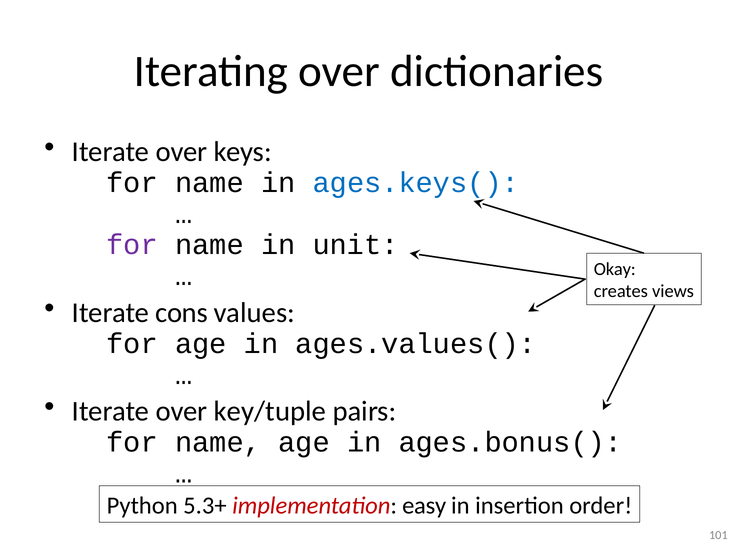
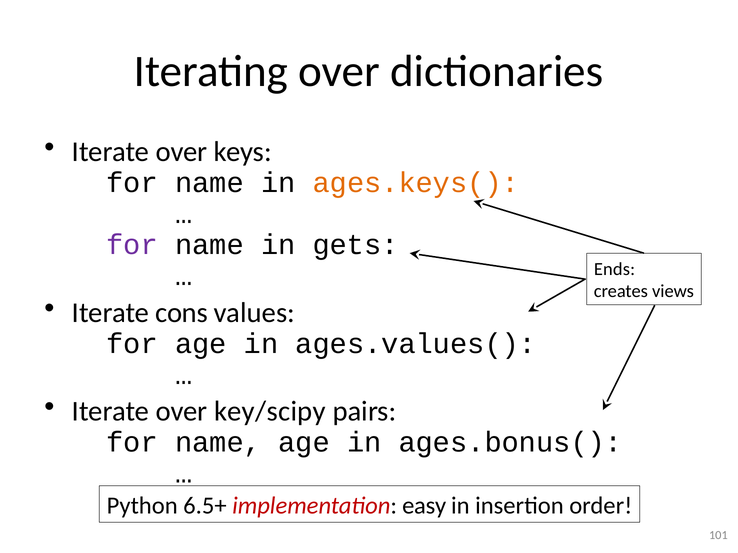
ages.keys( colour: blue -> orange
unit: unit -> gets
Okay: Okay -> Ends
key/tuple: key/tuple -> key/scipy
5.3+: 5.3+ -> 6.5+
